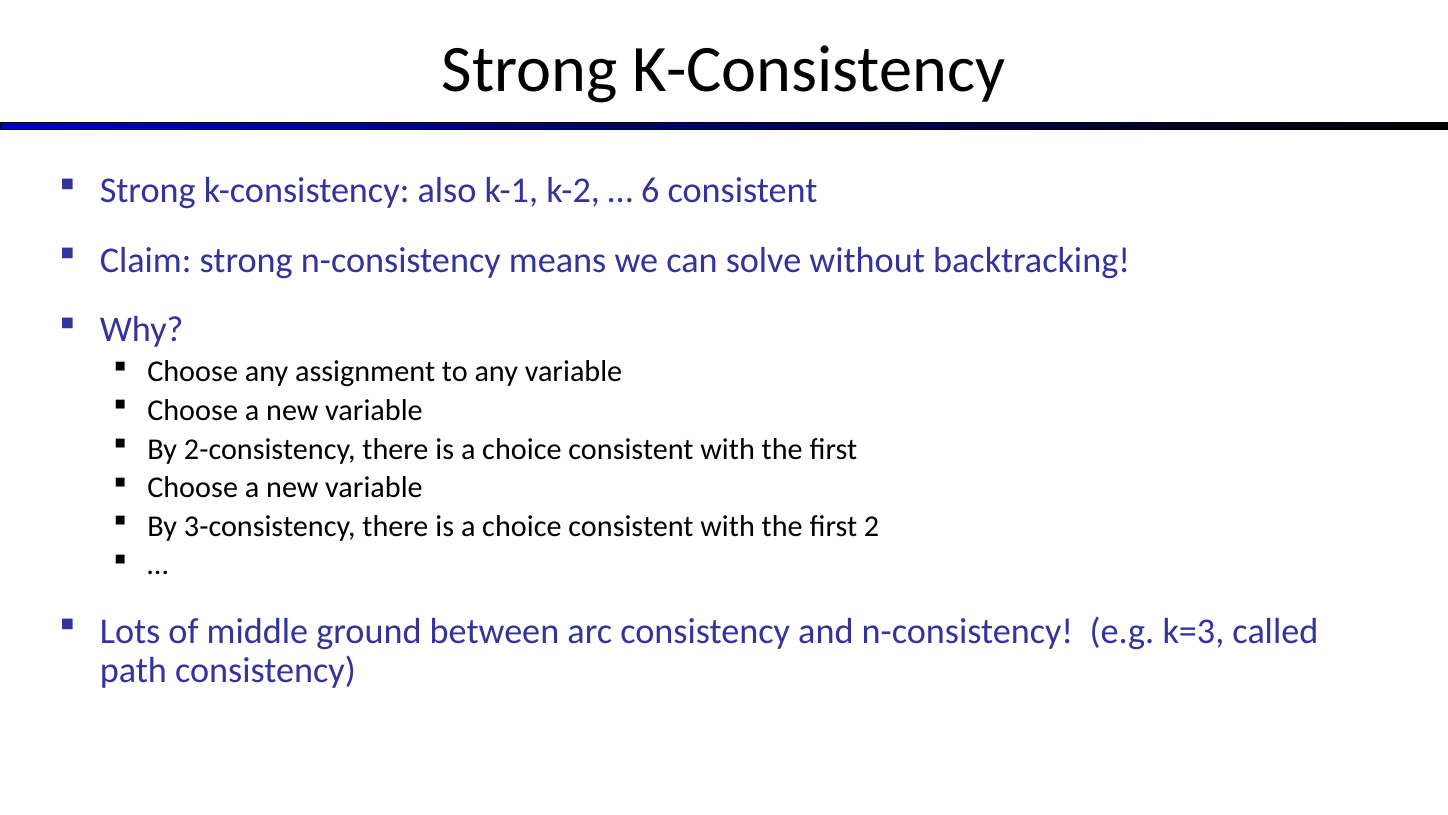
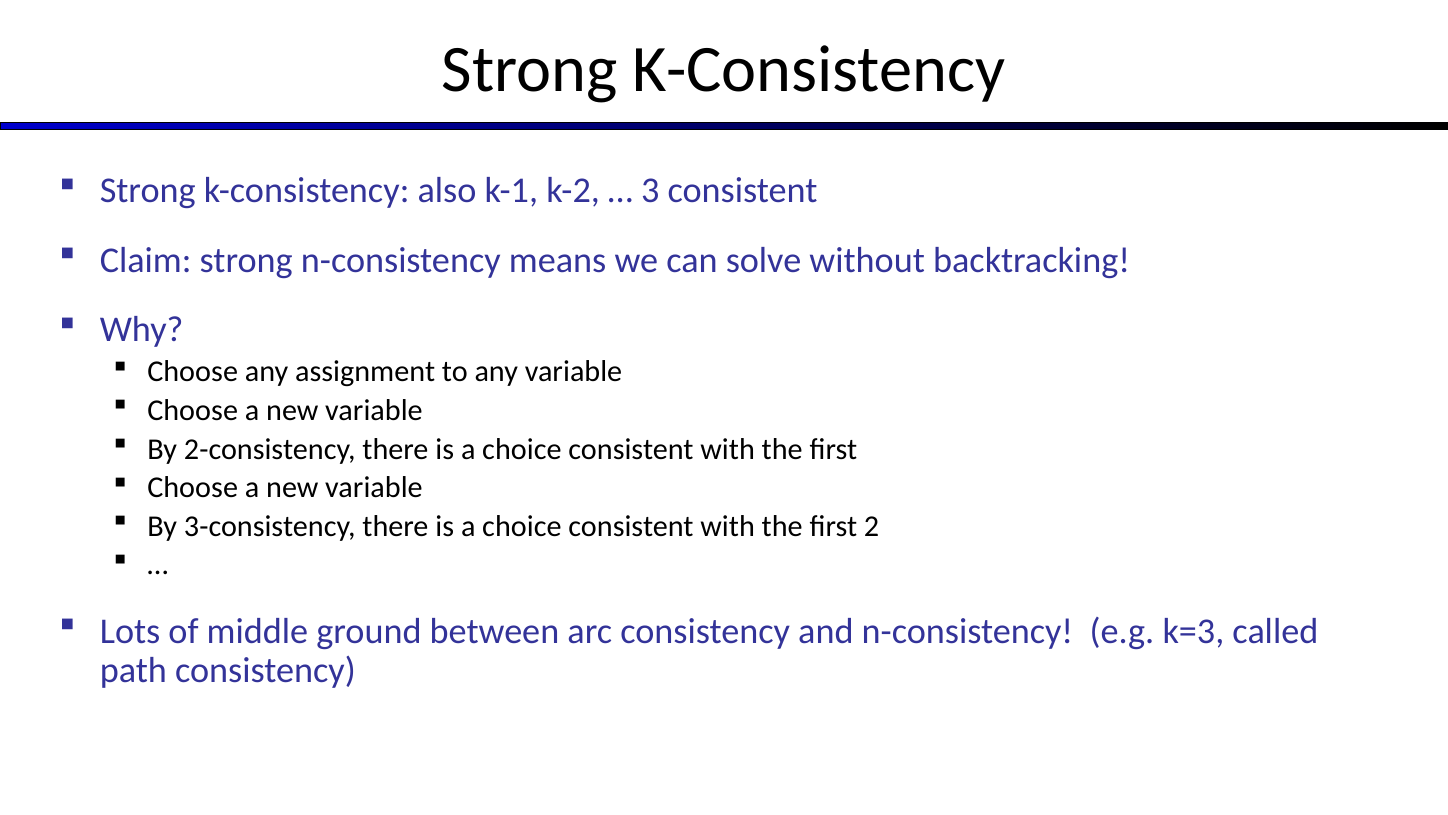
6: 6 -> 3
